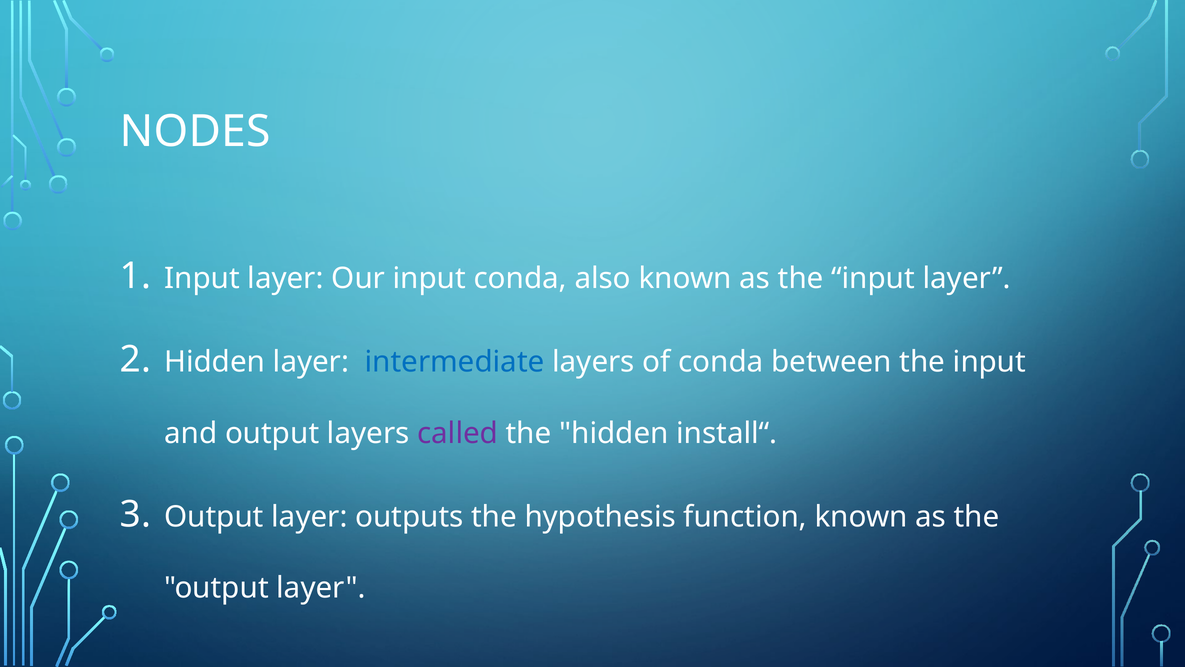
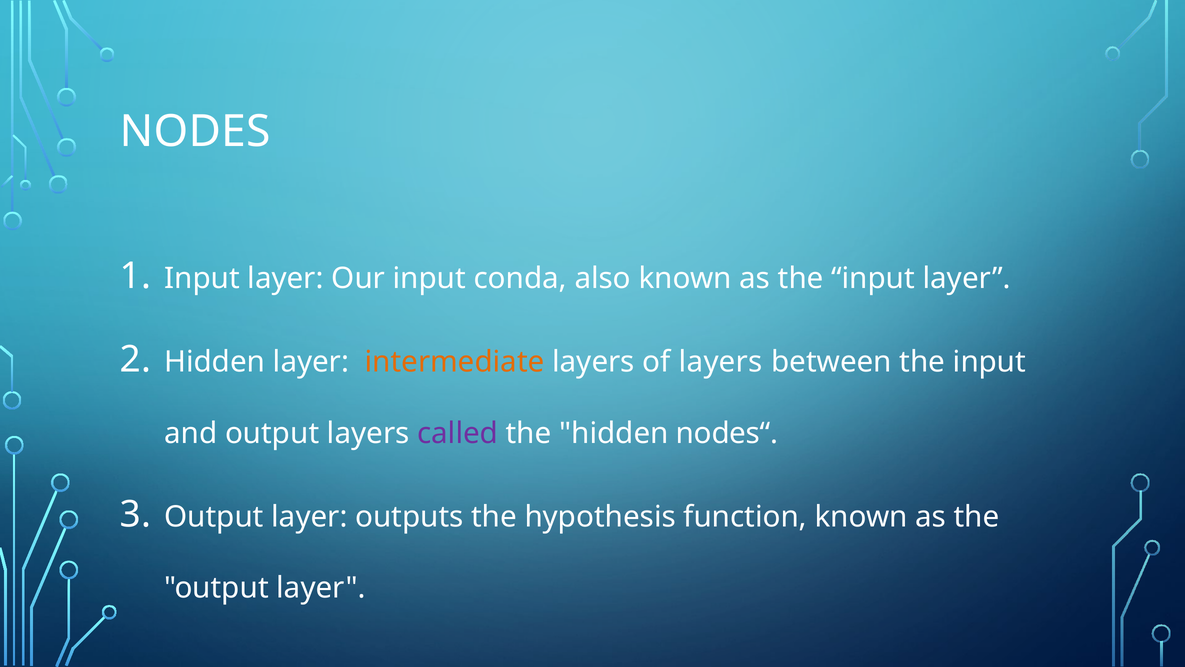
intermediate colour: blue -> orange
of conda: conda -> layers
install“: install“ -> nodes“
